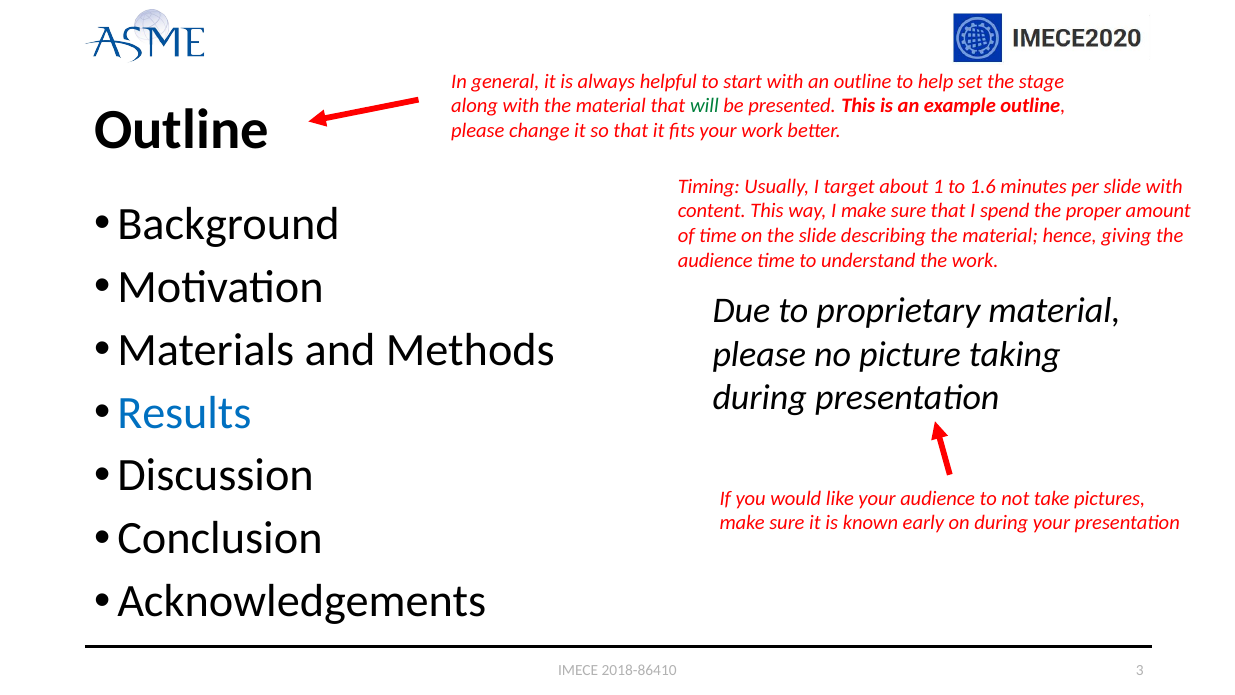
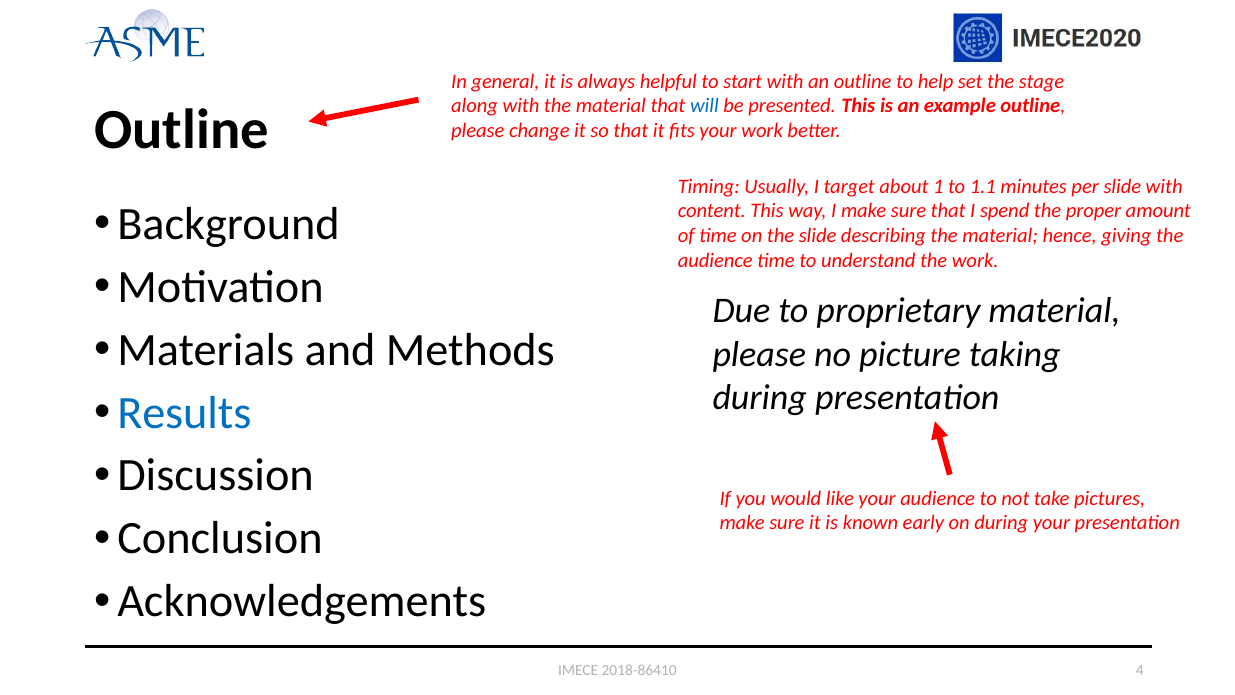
will colour: green -> blue
1.6: 1.6 -> 1.1
3: 3 -> 4
